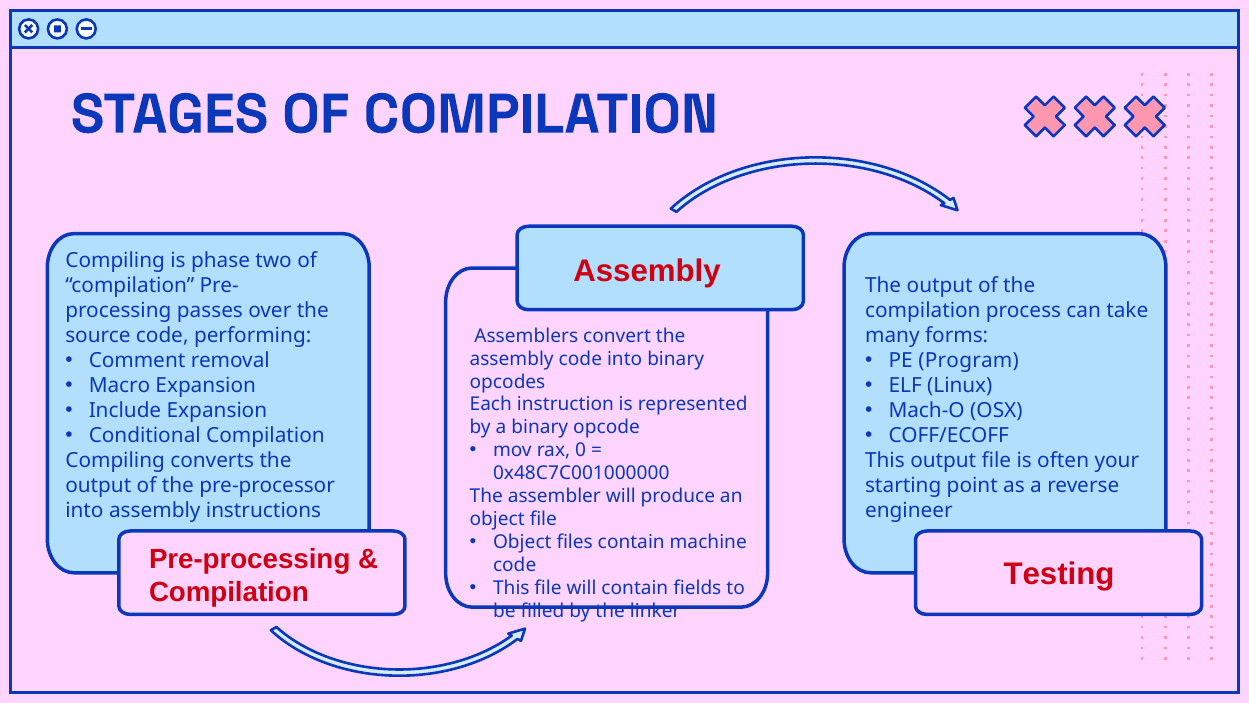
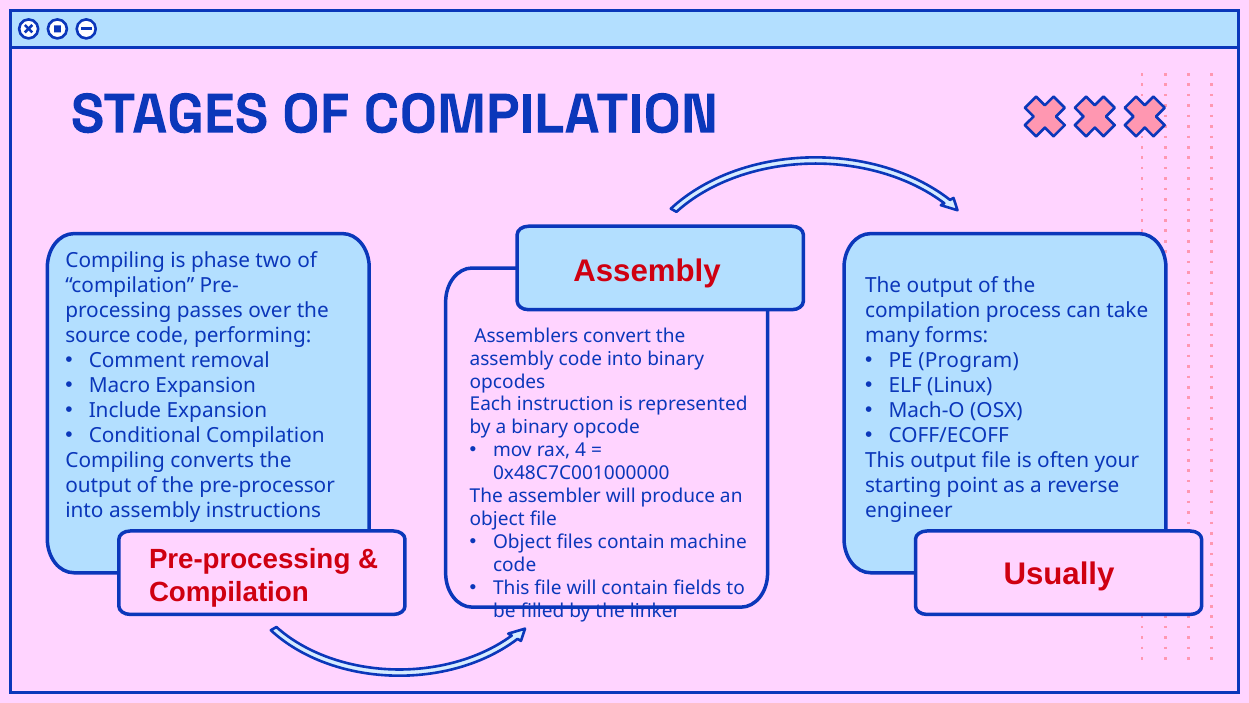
0: 0 -> 4
Testing: Testing -> Usually
